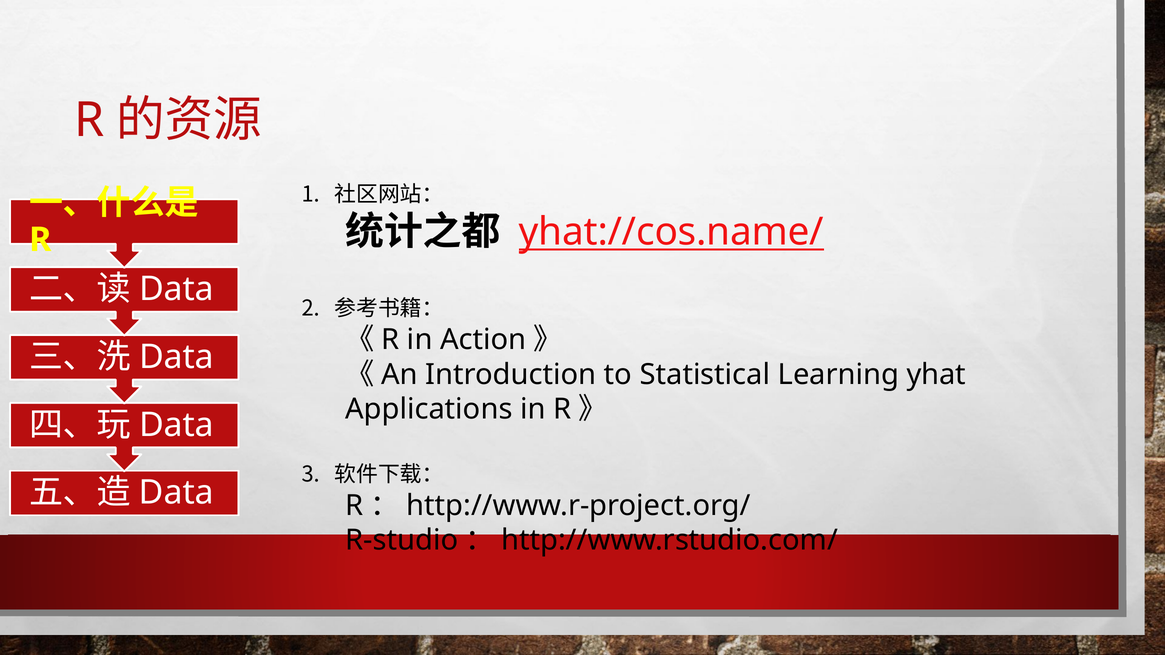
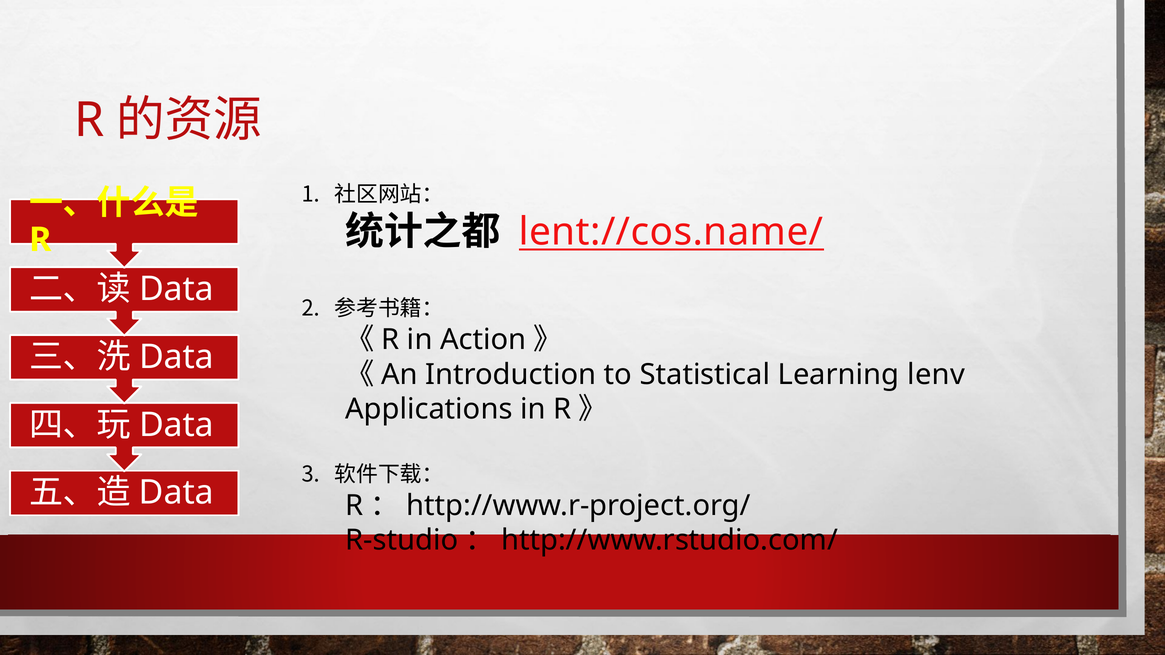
yhat://cos.name/: yhat://cos.name/ -> lent://cos.name/
yhat: yhat -> lenv
